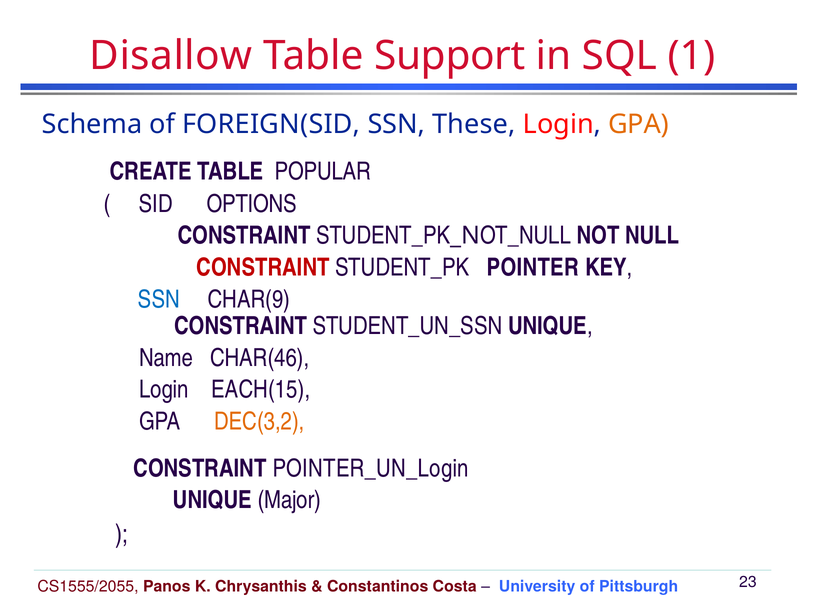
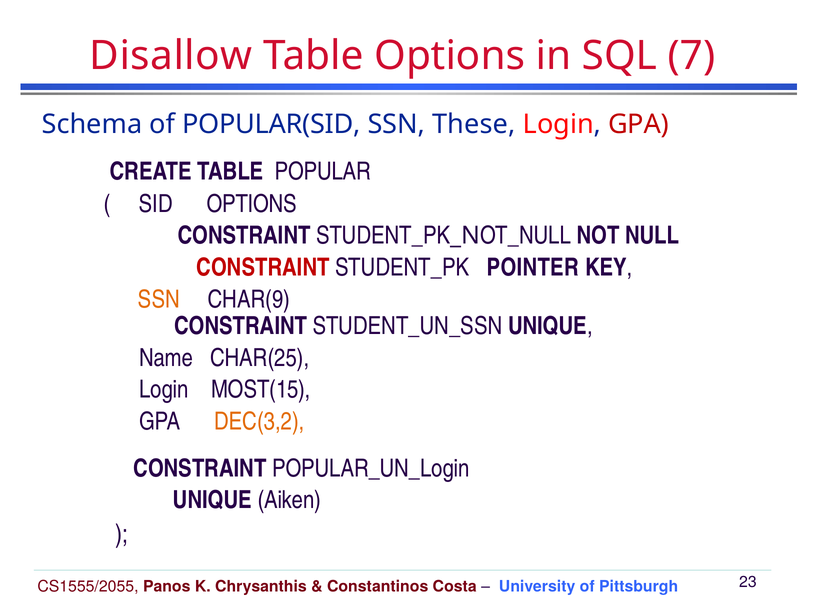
Table Support: Support -> Options
1: 1 -> 7
FOREIGN(SID: FOREIGN(SID -> POPULAR(SID
GPA at (638, 124) colour: orange -> red
SSN at (159, 299) colour: blue -> orange
CHAR(46: CHAR(46 -> CHAR(25
EACH(15: EACH(15 -> MOST(15
POINTER_UN_Login: POINTER_UN_Login -> POPULAR_UN_Login
Major: Major -> Aiken
